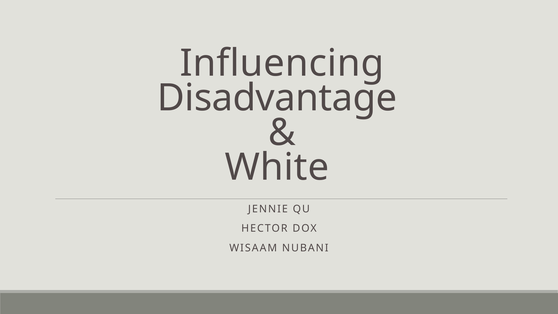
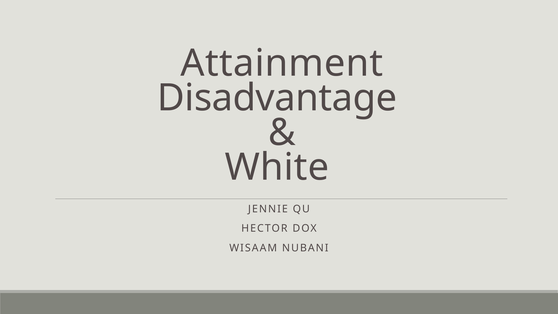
Influencing: Influencing -> Attainment
